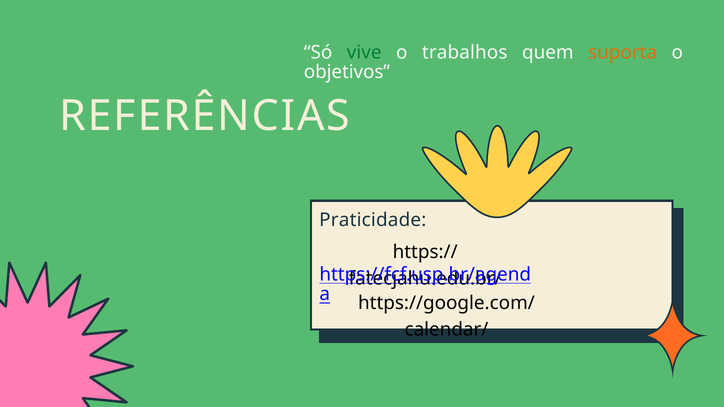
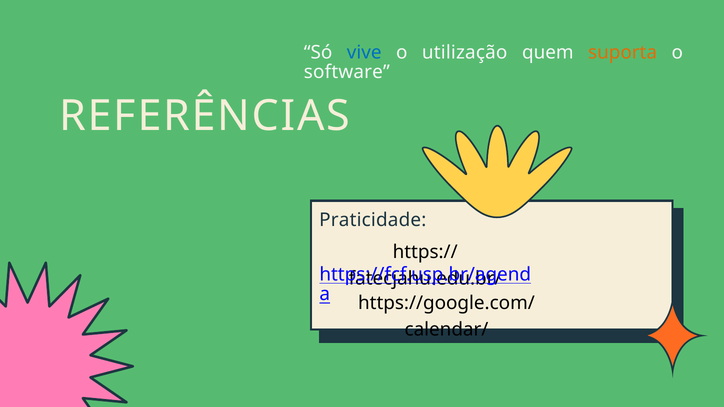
vive colour: green -> blue
trabalhos: trabalhos -> utilização
objetivos: objetivos -> software
